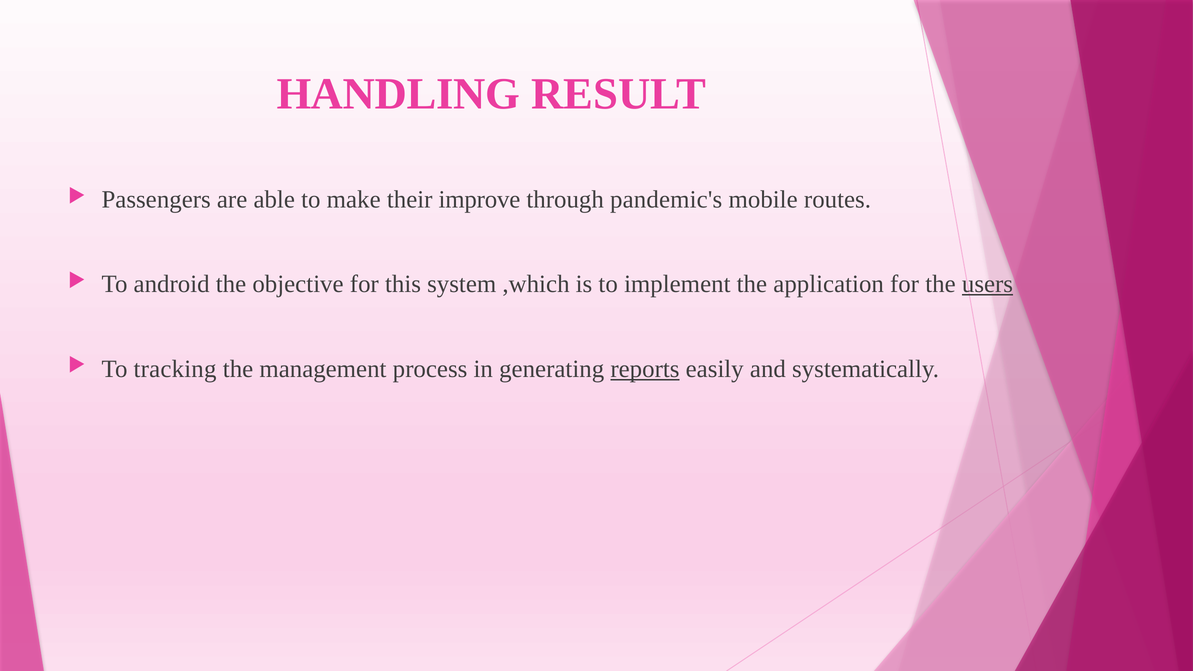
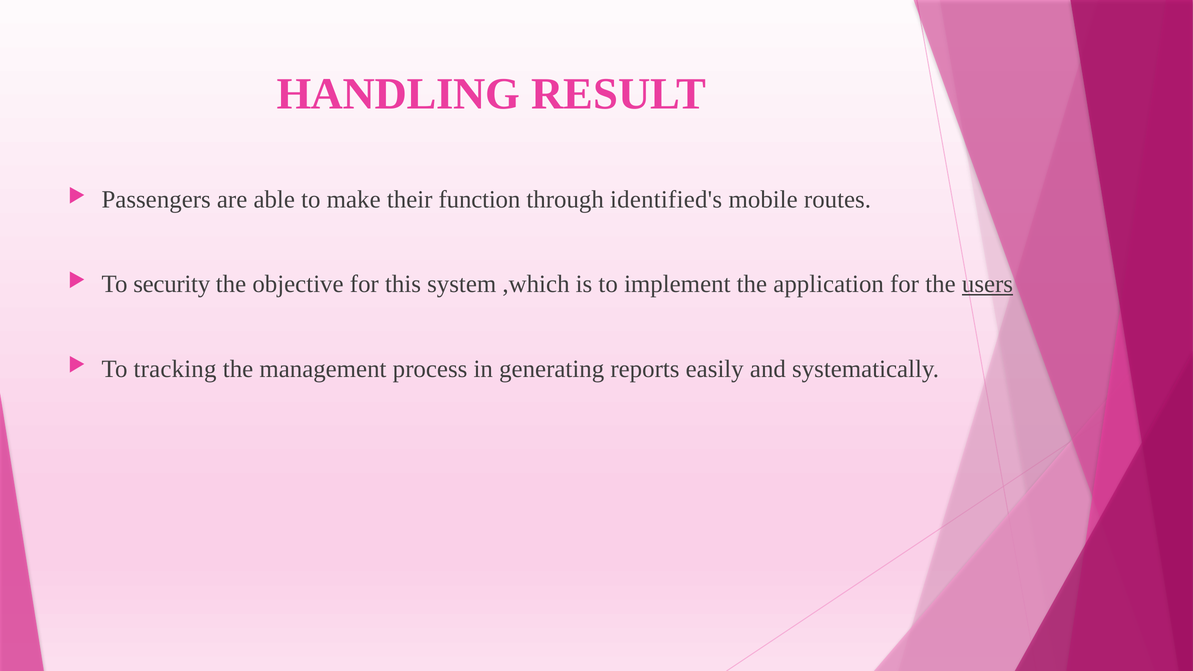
improve: improve -> function
pandemic's: pandemic's -> identified's
android: android -> security
reports underline: present -> none
